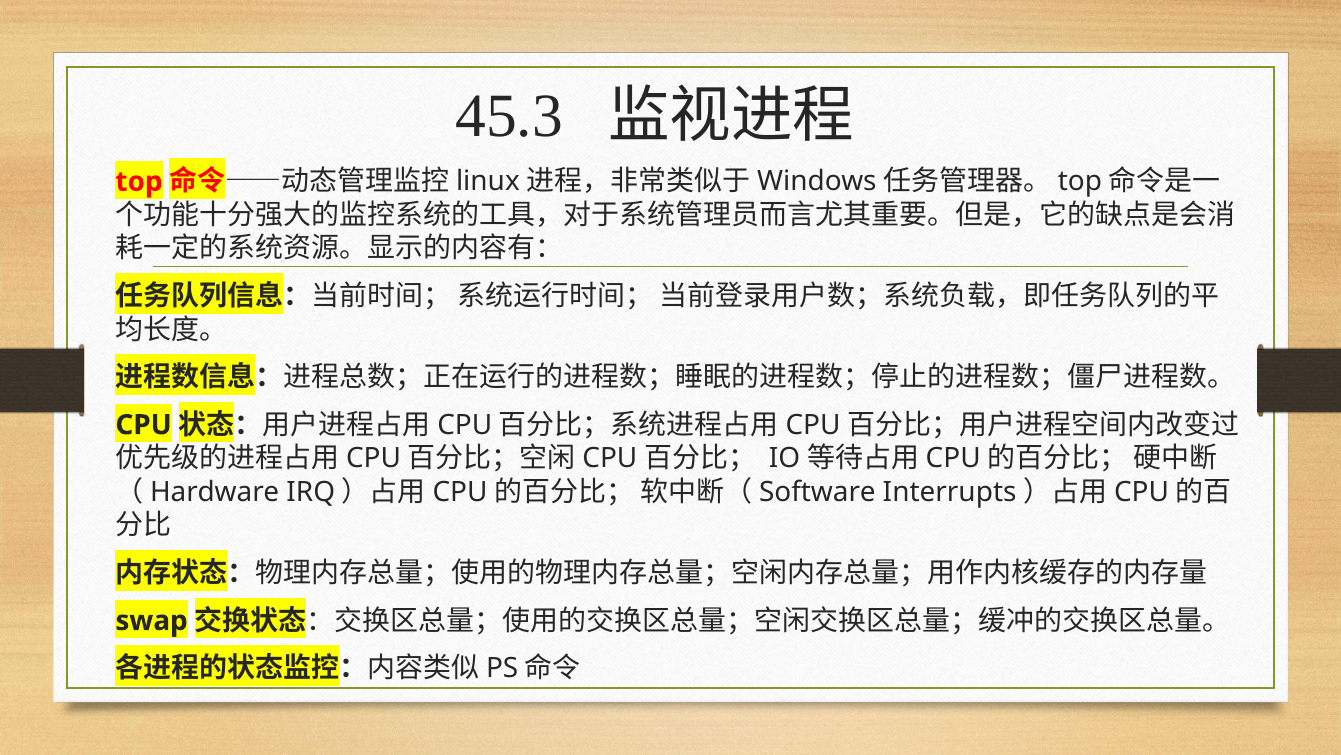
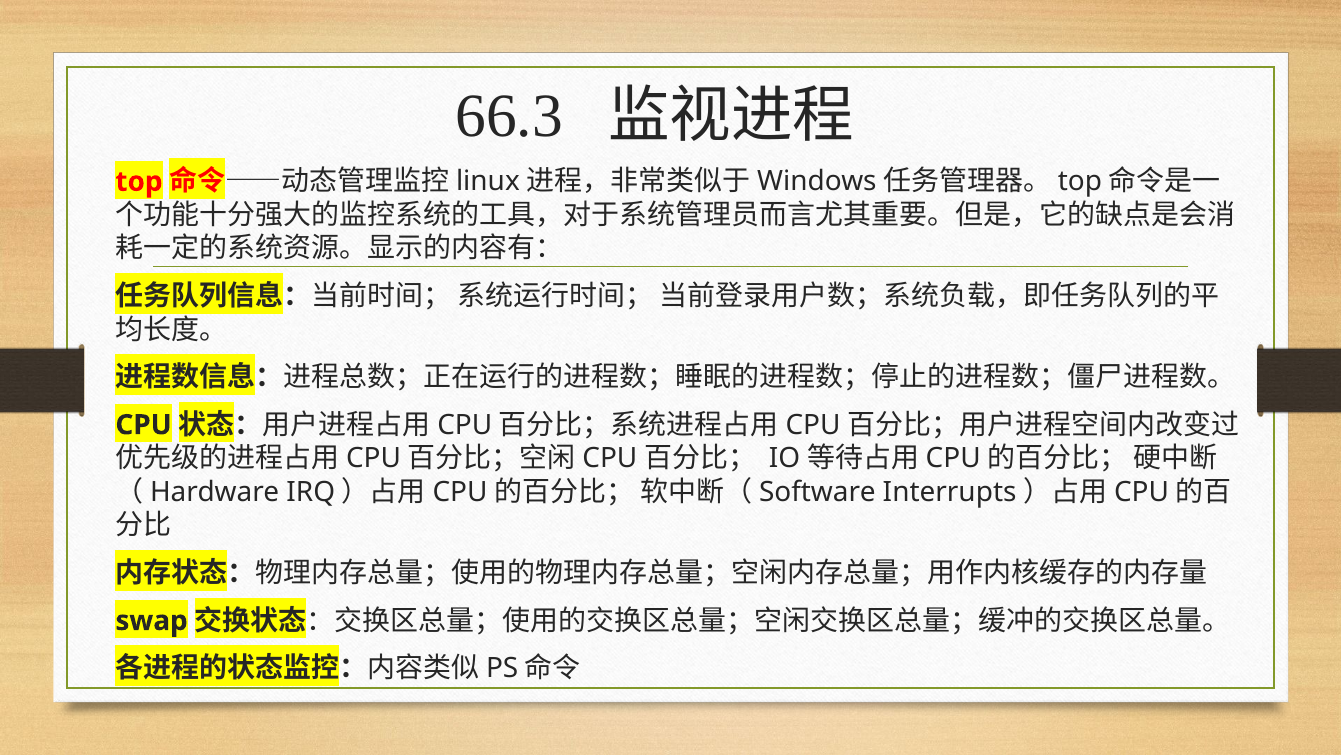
45.3: 45.3 -> 66.3
